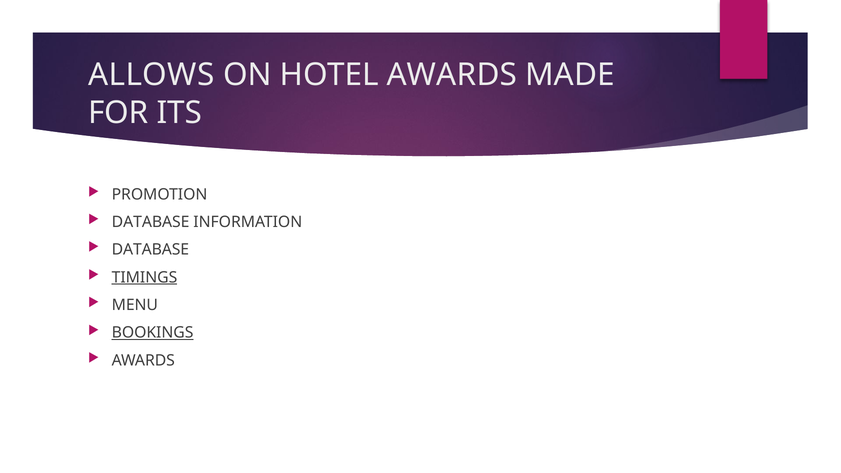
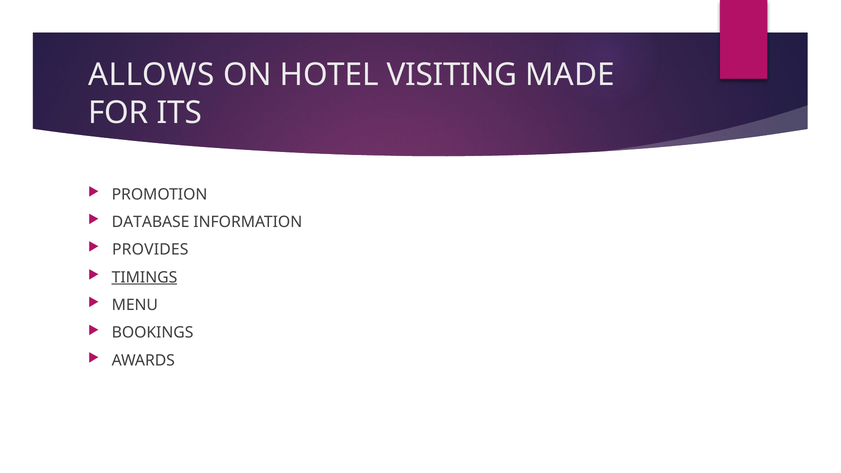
HOTEL AWARDS: AWARDS -> VISITING
DATABASE at (150, 250): DATABASE -> PROVIDES
BOOKINGS underline: present -> none
